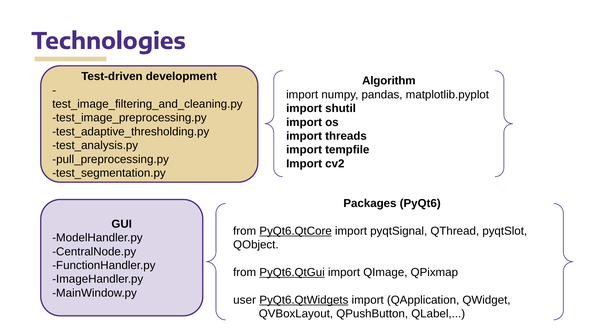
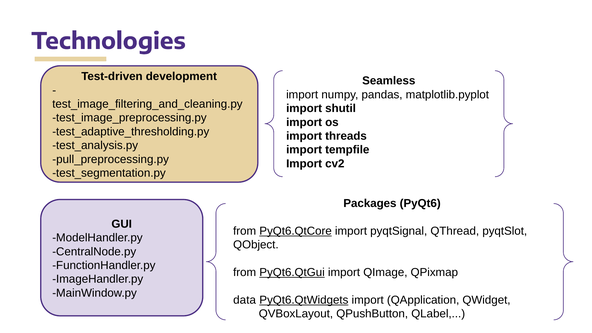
Algorithm: Algorithm -> Seamless
user: user -> data
